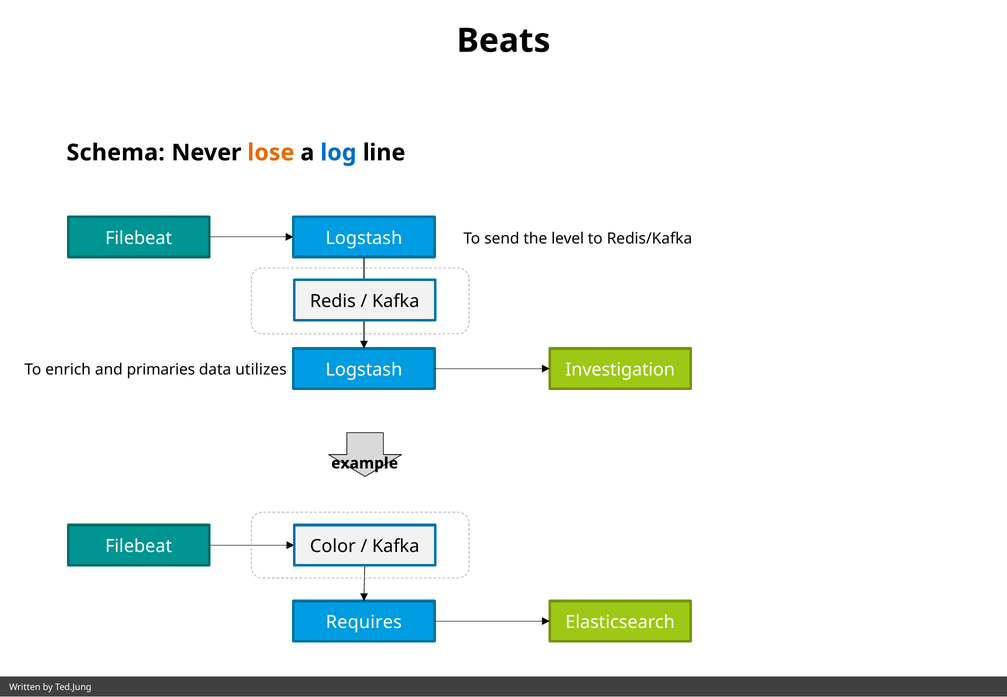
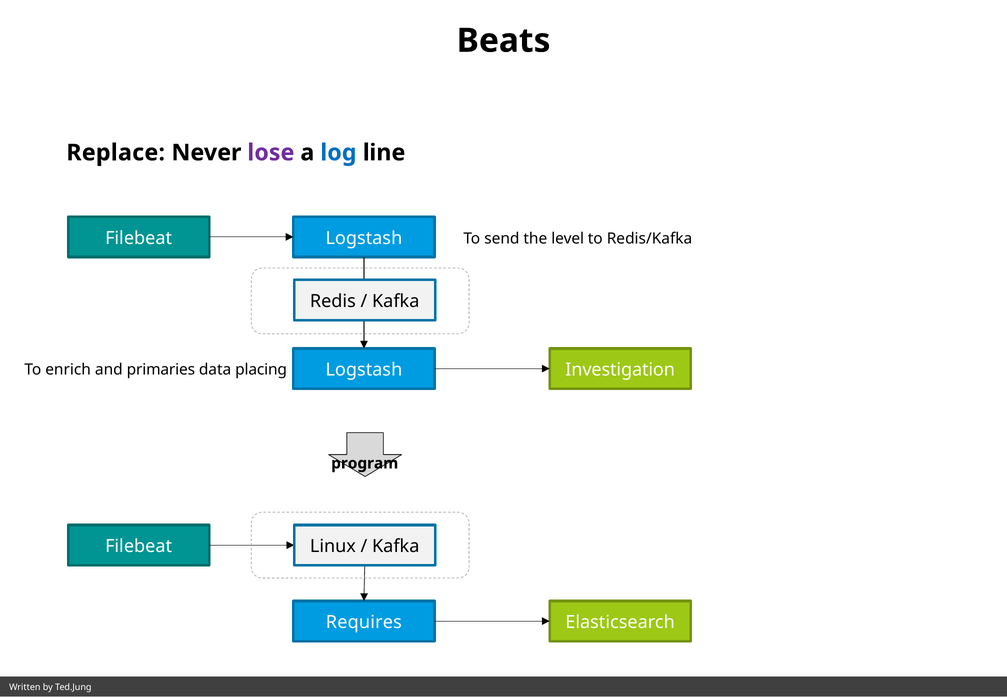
Schema: Schema -> Replace
lose colour: orange -> purple
utilizes: utilizes -> placing
example: example -> program
Color: Color -> Linux
